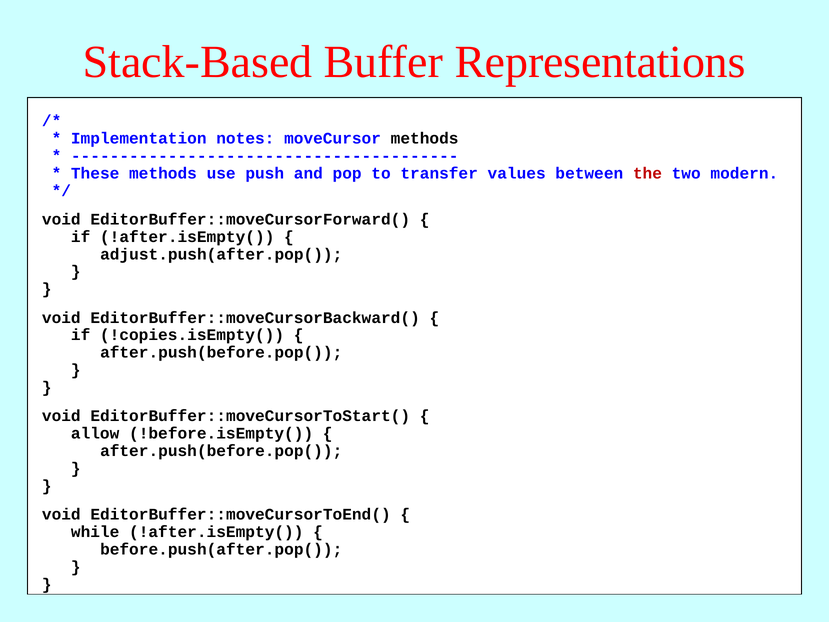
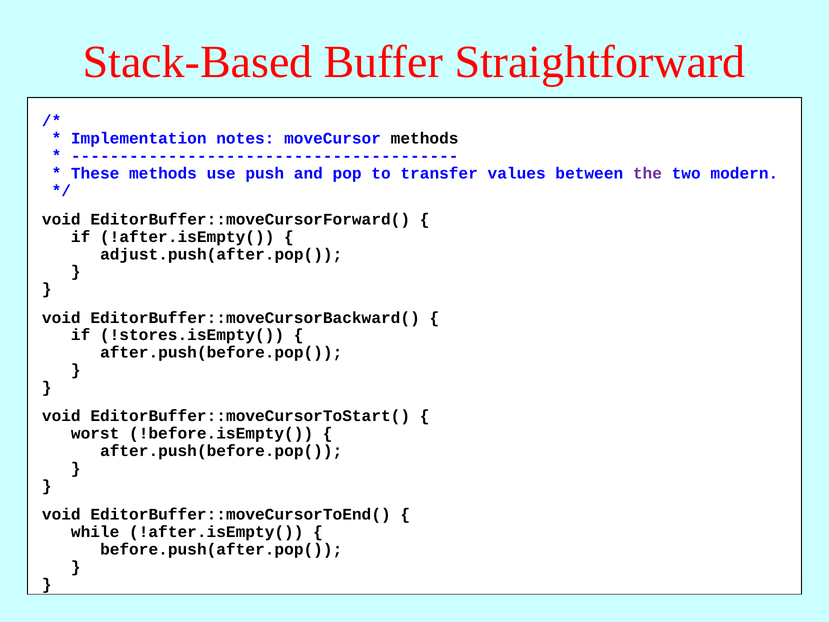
Representations: Representations -> Straightforward
the at (647, 173) colour: red -> purple
!copies.isEmpty(: !copies.isEmpty( -> !stores.isEmpty(
allow: allow -> worst
